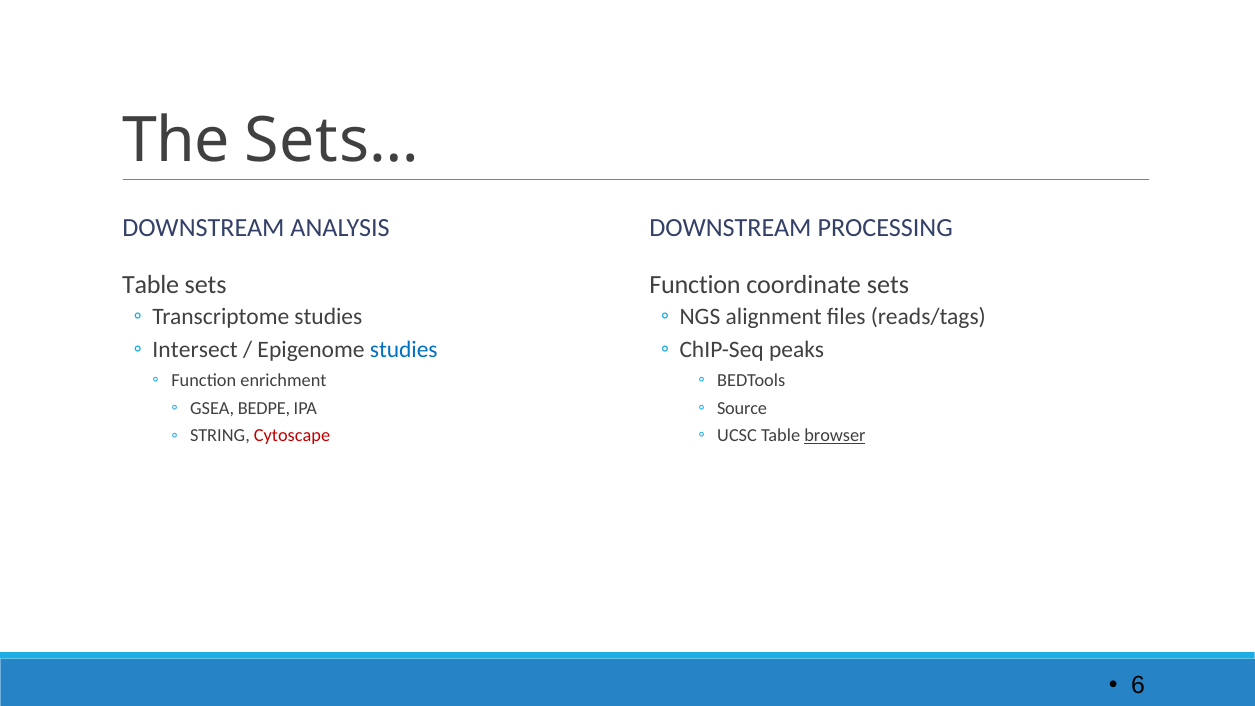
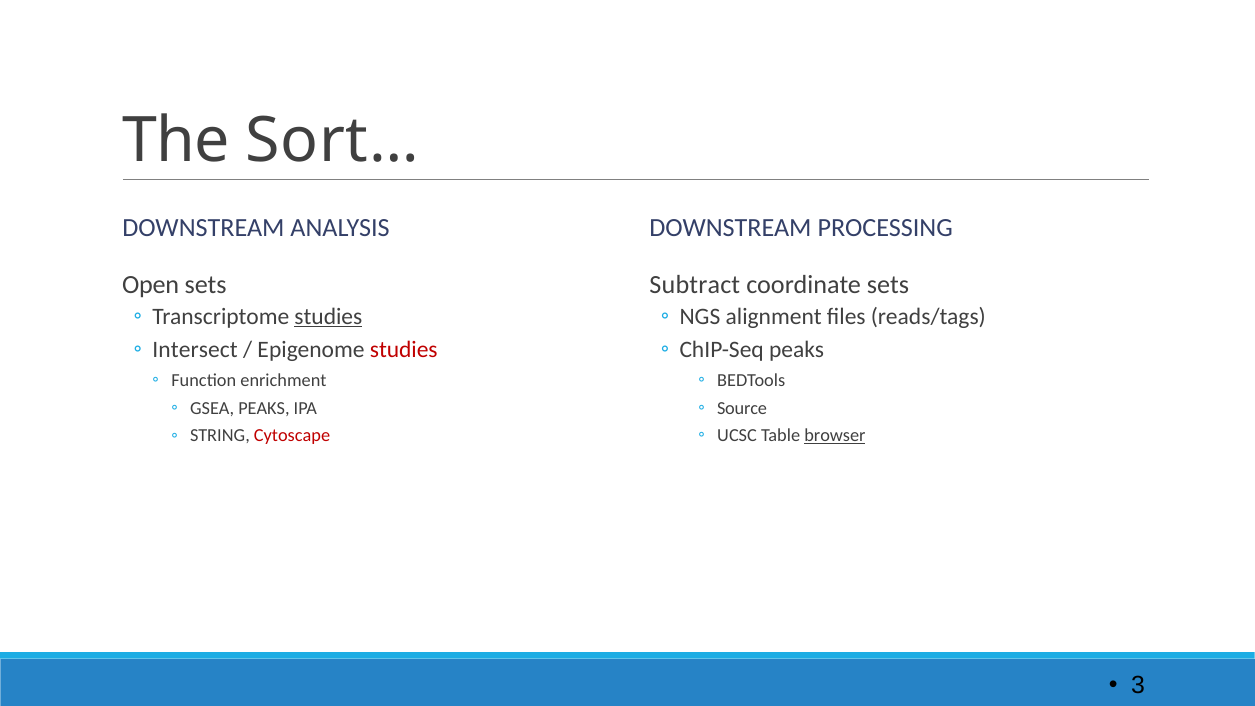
Sets…: Sets… -> Sort…
Table at (151, 285): Table -> Open
Function at (695, 284): Function -> Subtract
studies at (328, 317) underline: none -> present
studies at (404, 350) colour: blue -> red
GSEA BEDPE: BEDPE -> PEAKS
6: 6 -> 3
